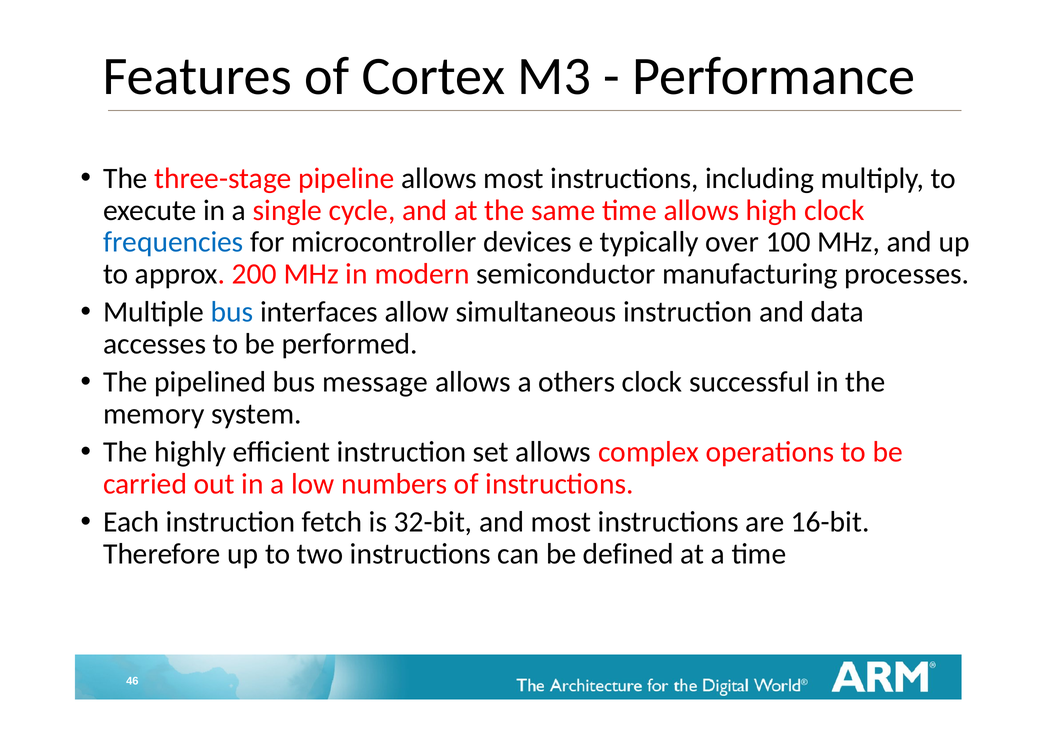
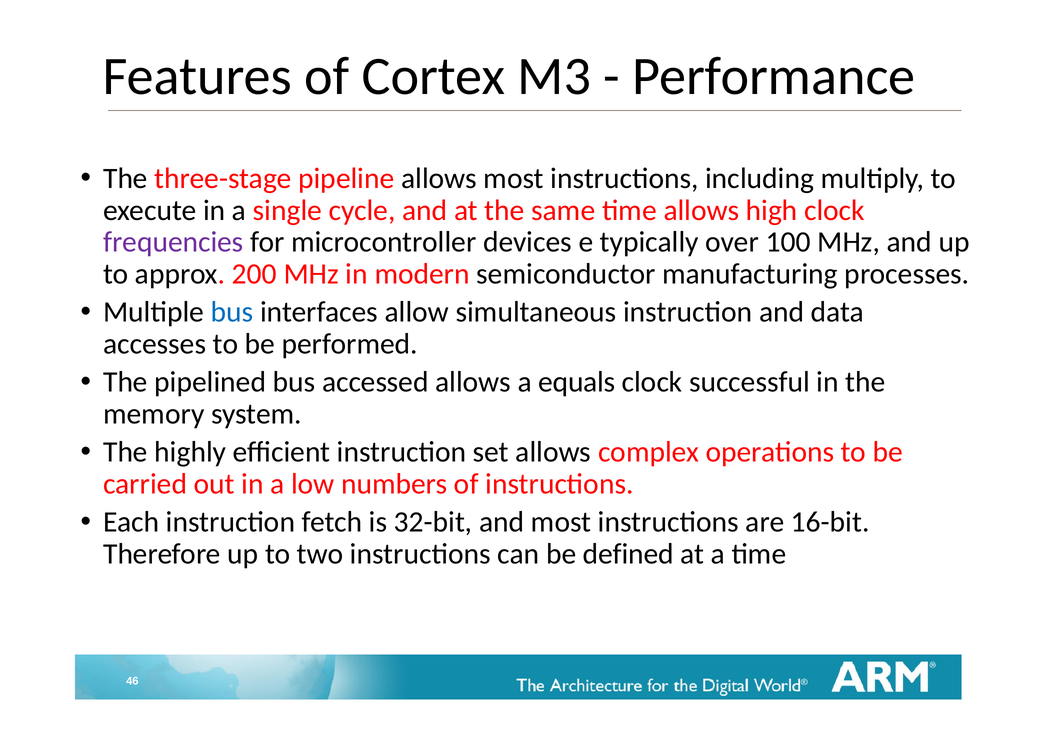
frequencies colour: blue -> purple
message: message -> accessed
others: others -> equals
